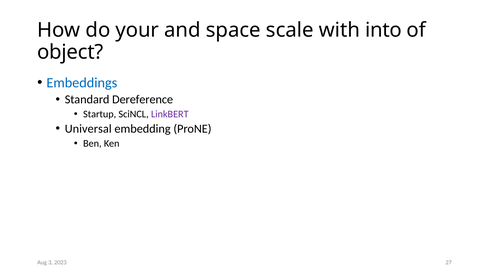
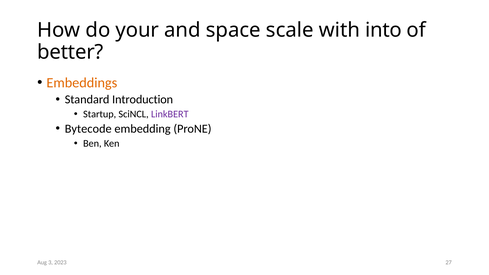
object: object -> better
Embeddings colour: blue -> orange
Dereference: Dereference -> Introduction
Universal: Universal -> Bytecode
